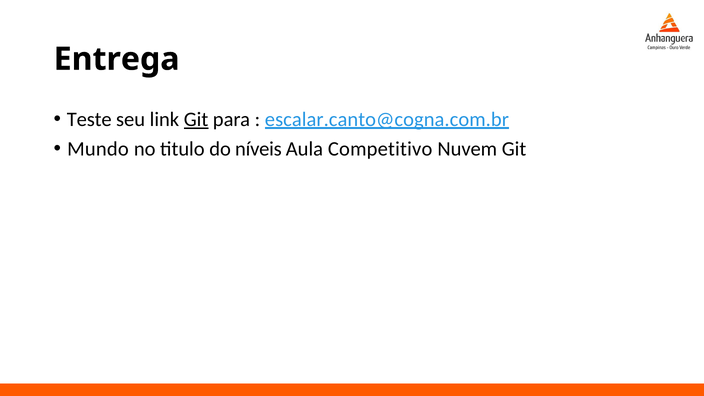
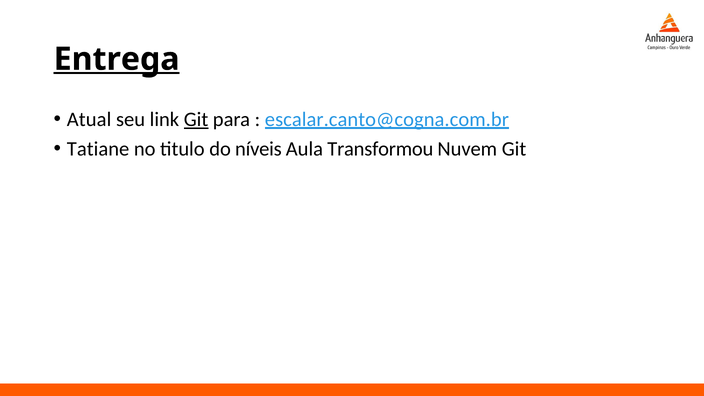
Entrega underline: none -> present
Teste: Teste -> Atual
Mundo: Mundo -> Tatiane
Competitivo: Competitivo -> Transformou
